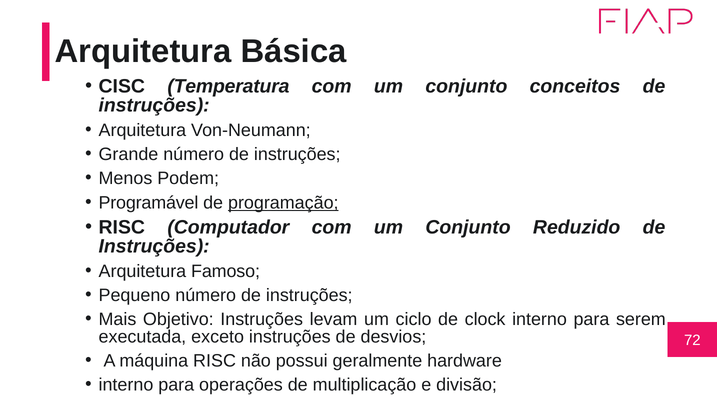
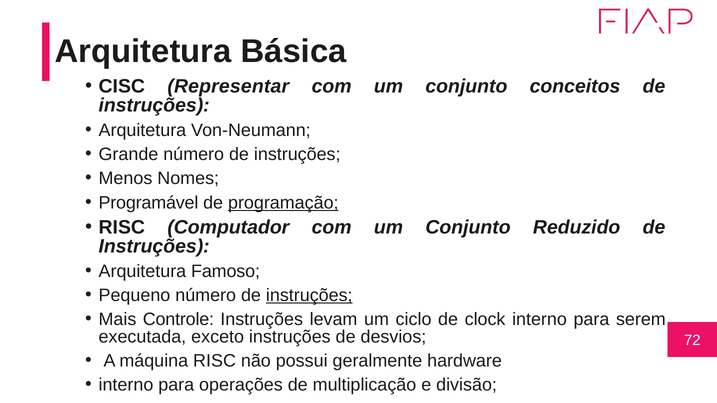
Temperatura: Temperatura -> Representar
Podem: Podem -> Nomes
instruções at (309, 295) underline: none -> present
Objetivo: Objetivo -> Controle
